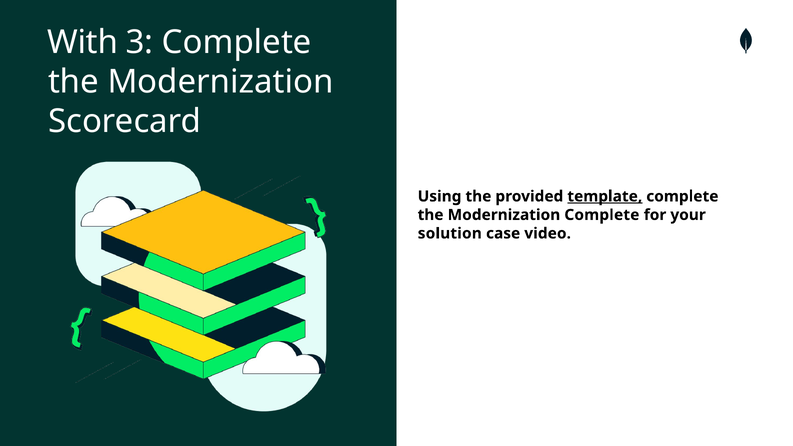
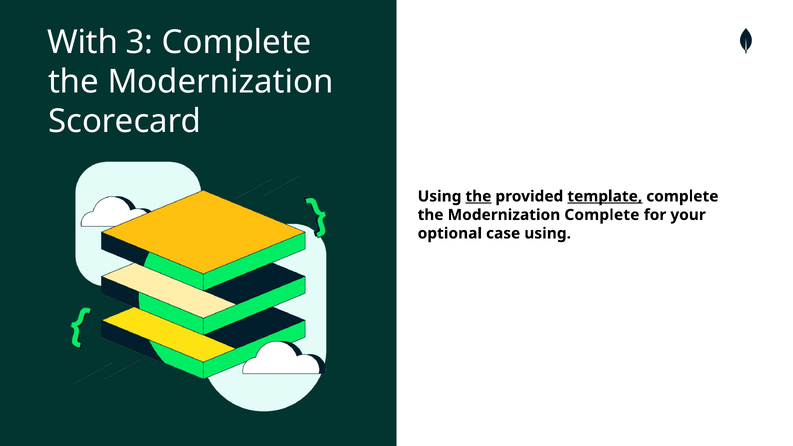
the at (478, 196) underline: none -> present
solution: solution -> optional
case video: video -> using
